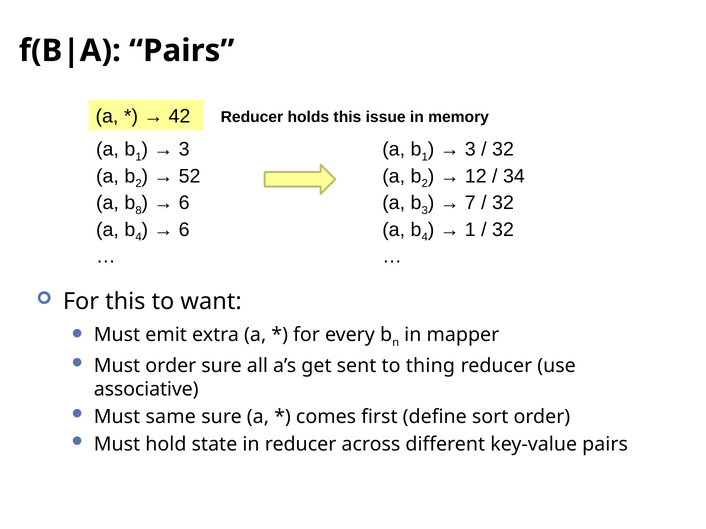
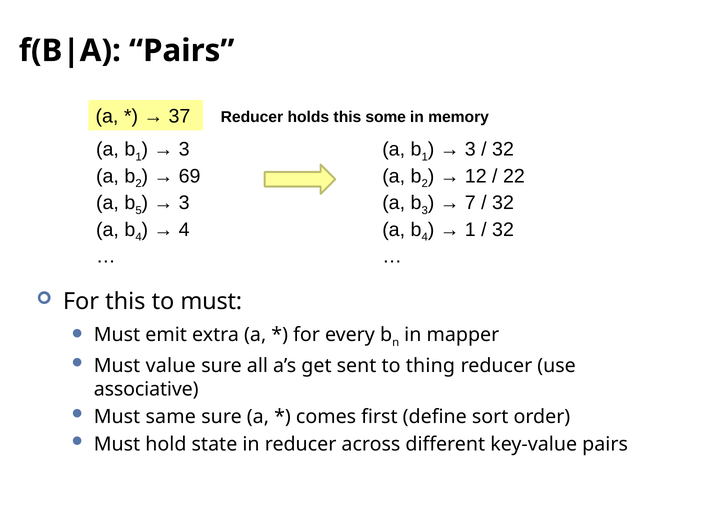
42: 42 -> 37
issue: issue -> some
52: 52 -> 69
34: 34 -> 22
8: 8 -> 5
6 at (184, 203): 6 -> 3
6 at (184, 230): 6 -> 4
to want: want -> must
Must order: order -> value
